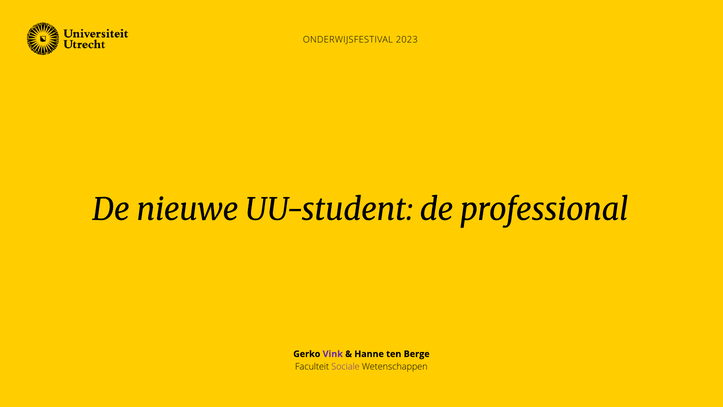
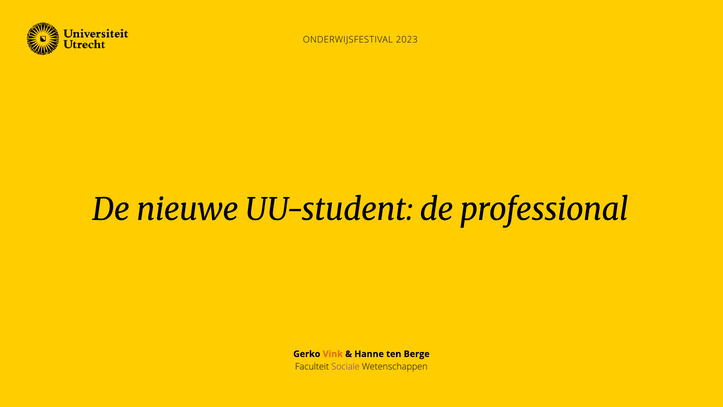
Vink colour: purple -> orange
